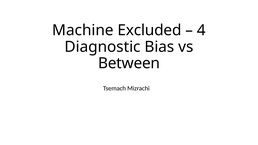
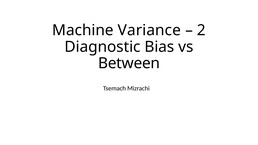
Excluded: Excluded -> Variance
4: 4 -> 2
